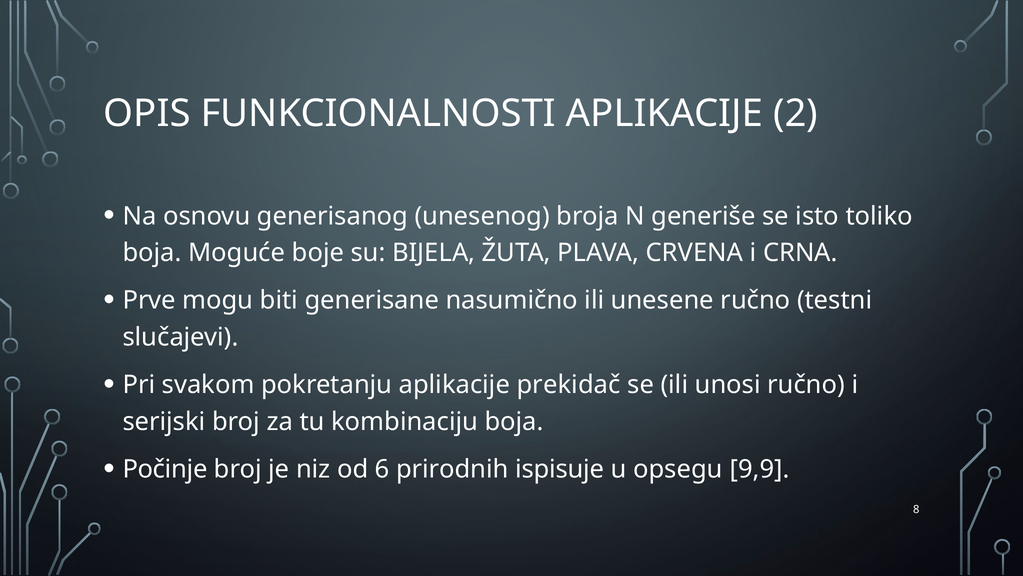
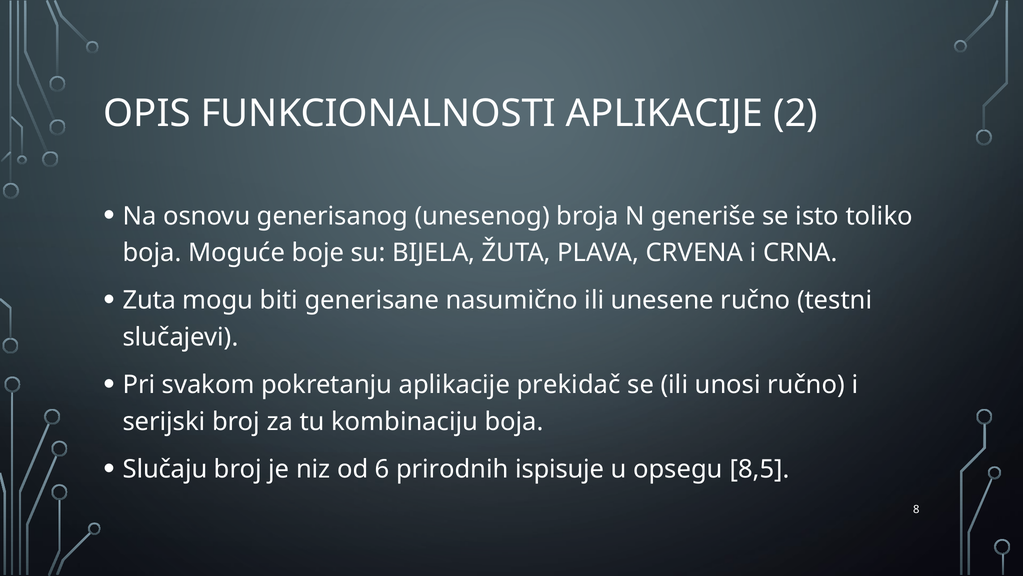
Prve: Prve -> Zuta
Počinje: Počinje -> Slučaju
9,9: 9,9 -> 8,5
